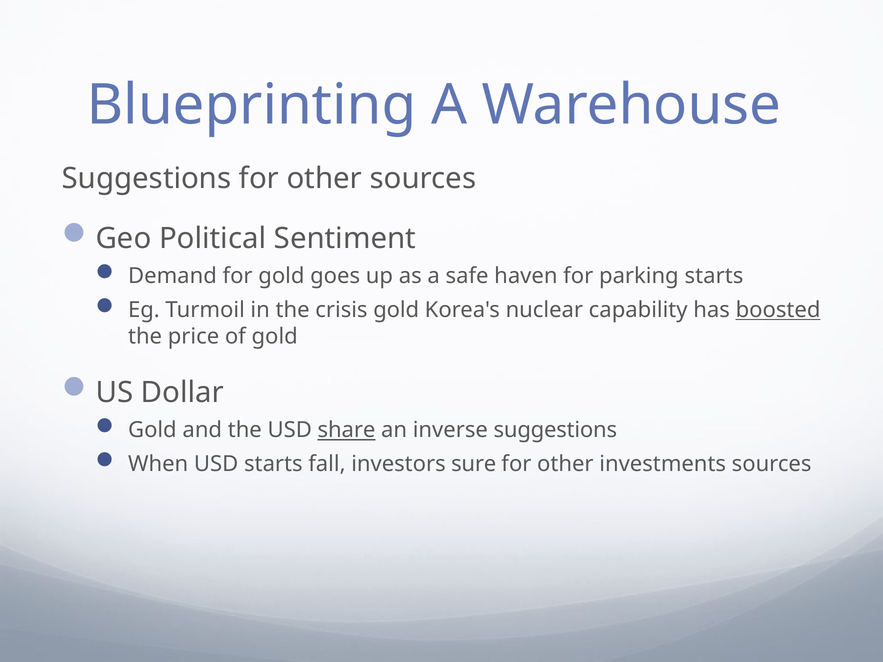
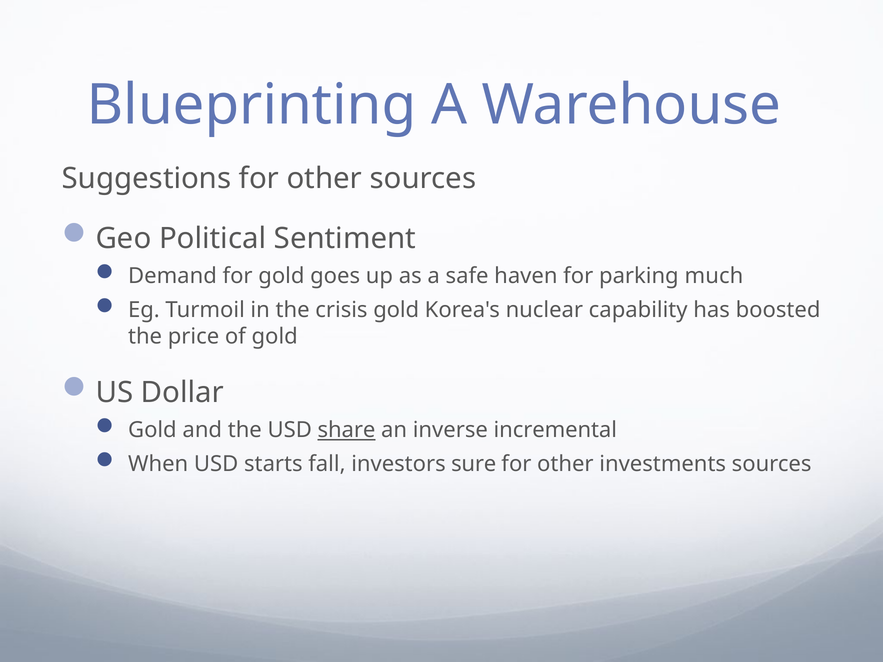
parking starts: starts -> much
boosted underline: present -> none
inverse suggestions: suggestions -> incremental
